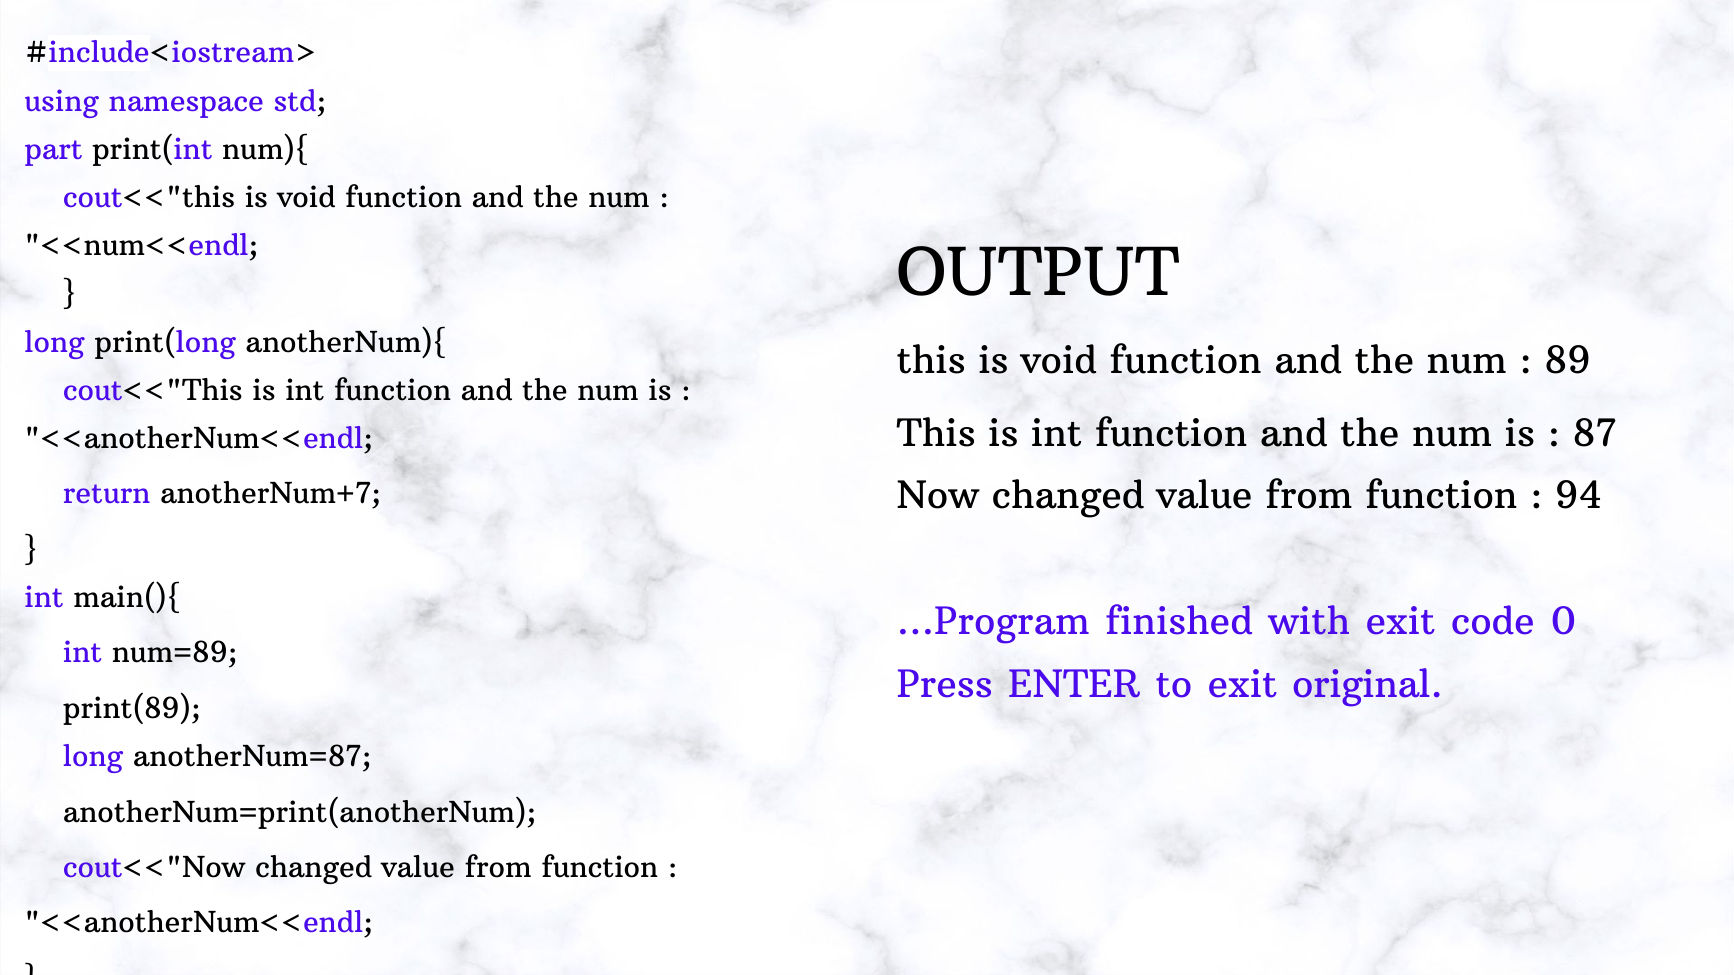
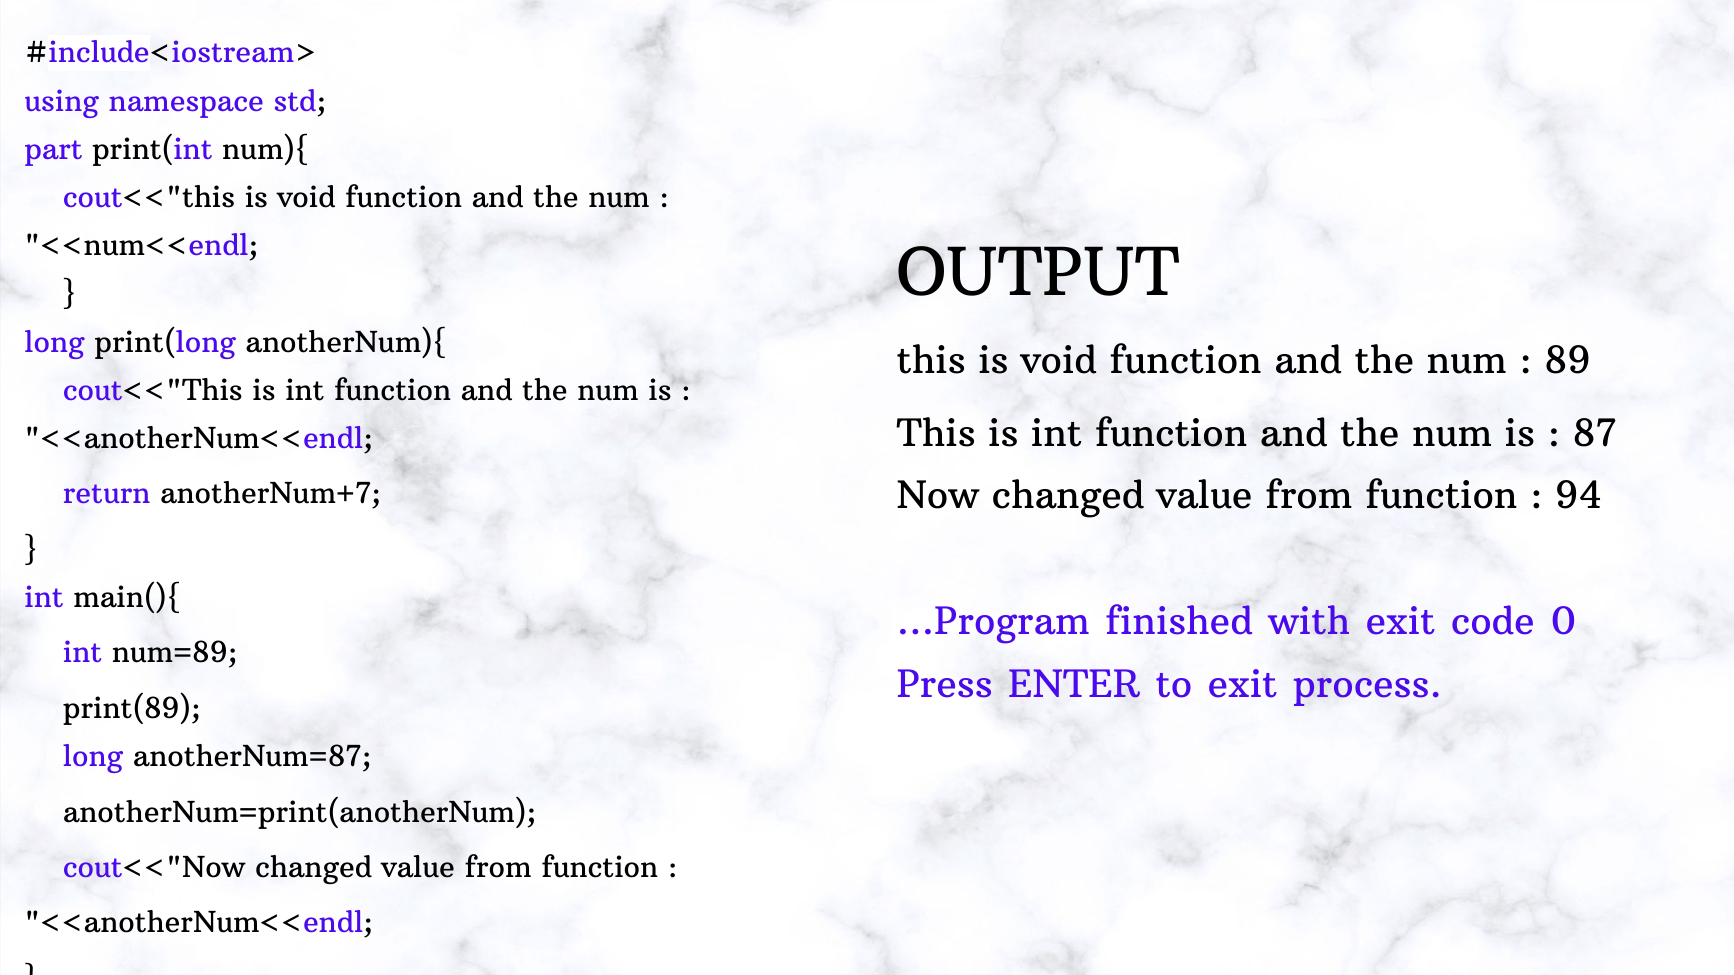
original: original -> process
